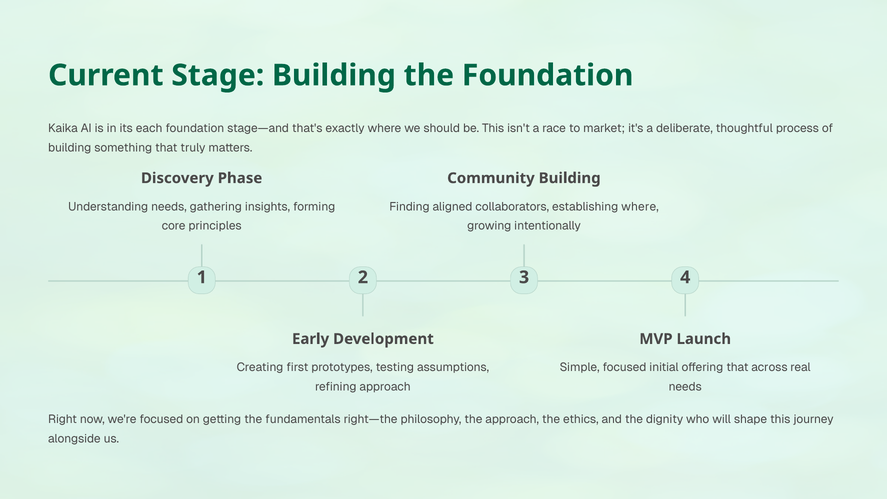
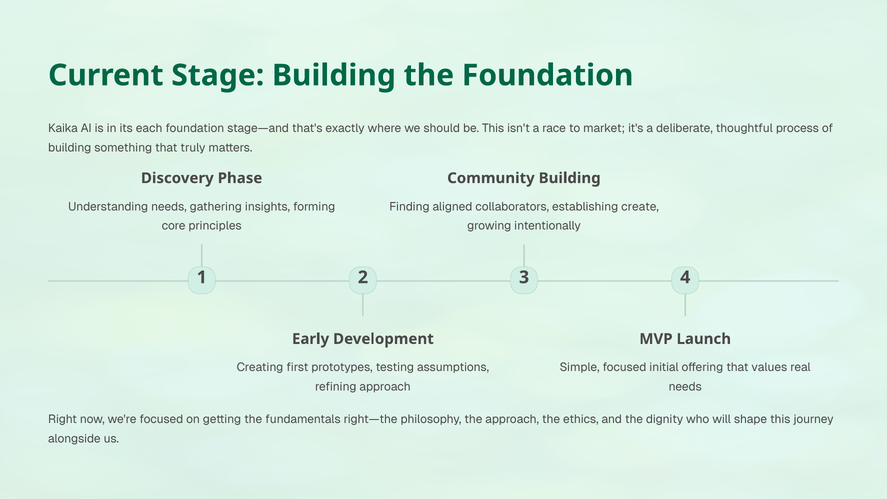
establishing where: where -> create
across: across -> values
